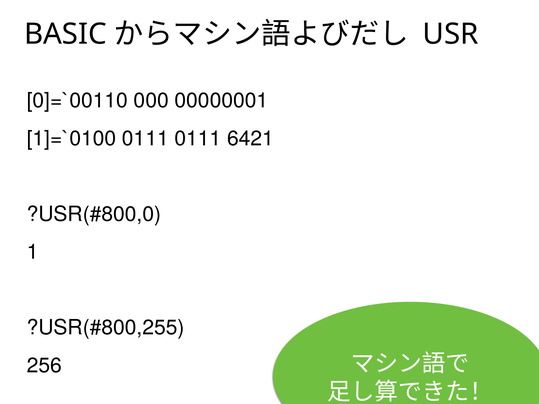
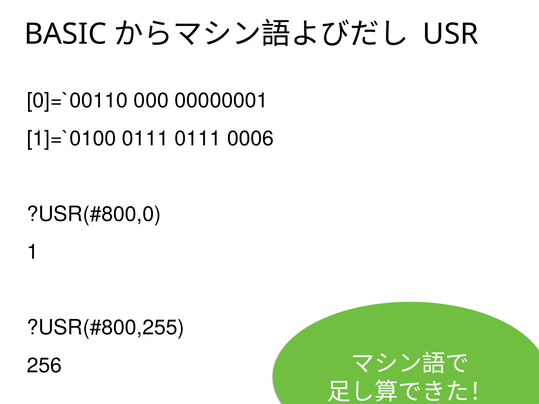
6421: 6421 -> 0006
